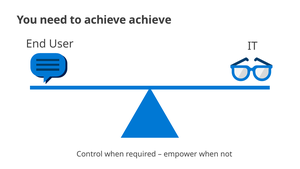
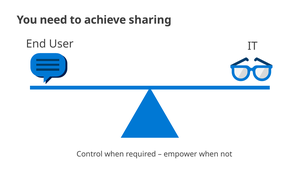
achieve achieve: achieve -> sharing
